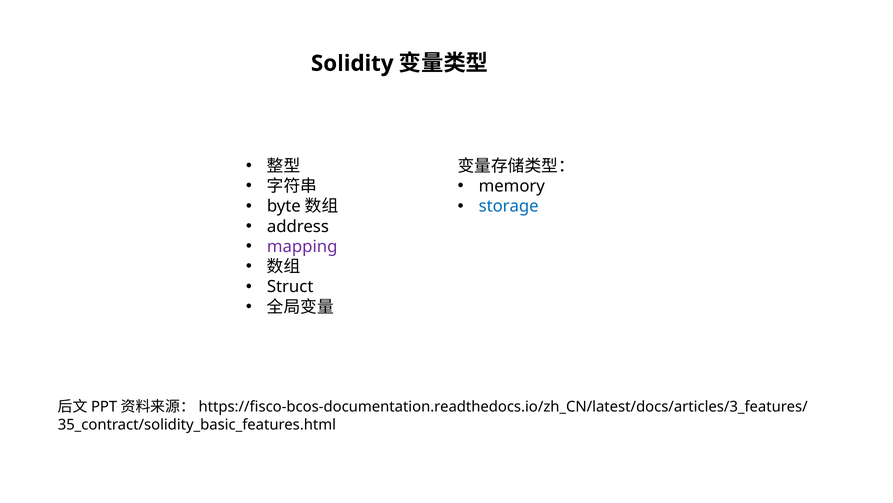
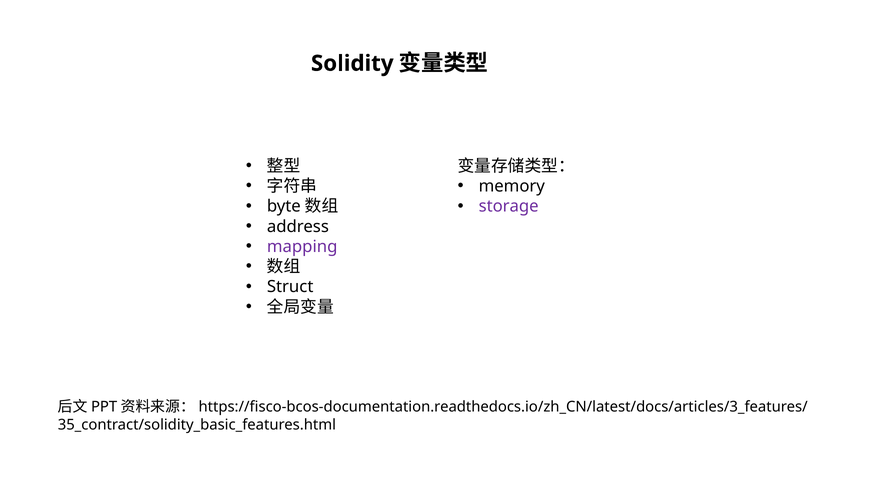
storage colour: blue -> purple
